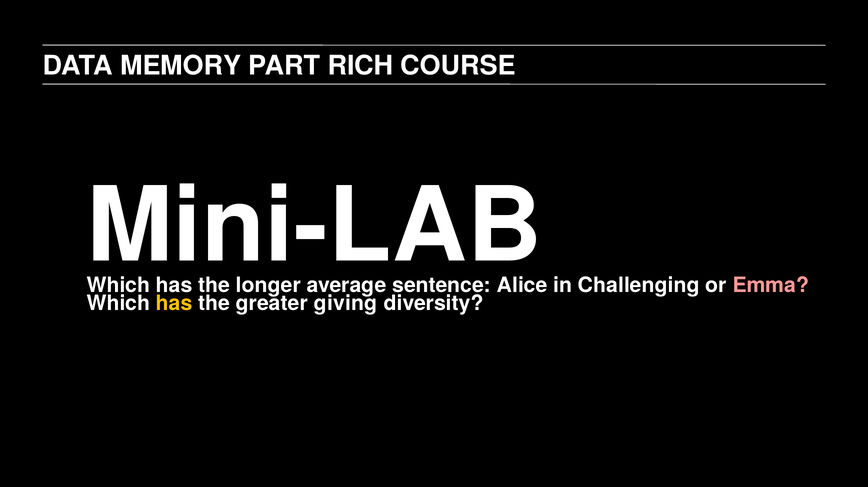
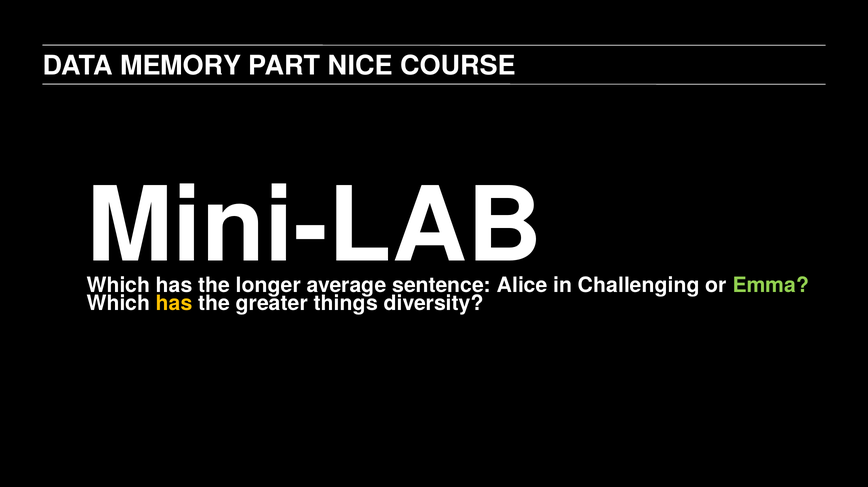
RICH: RICH -> NICE
Emma colour: pink -> light green
giving: giving -> things
